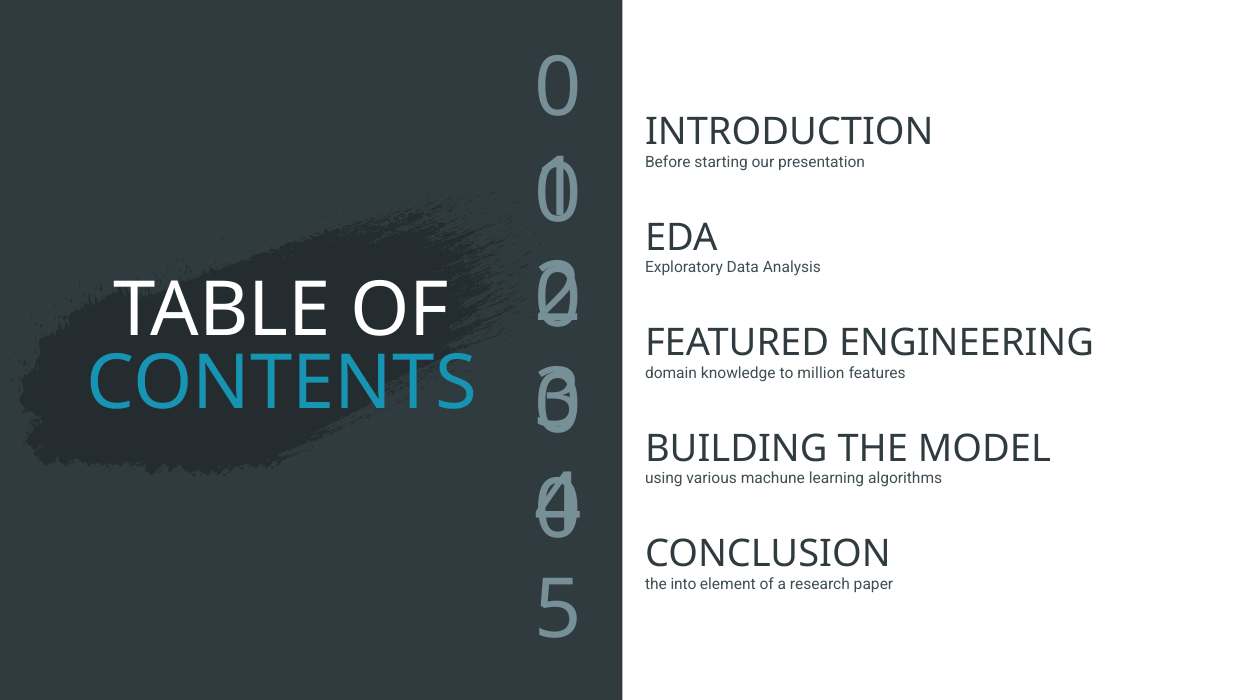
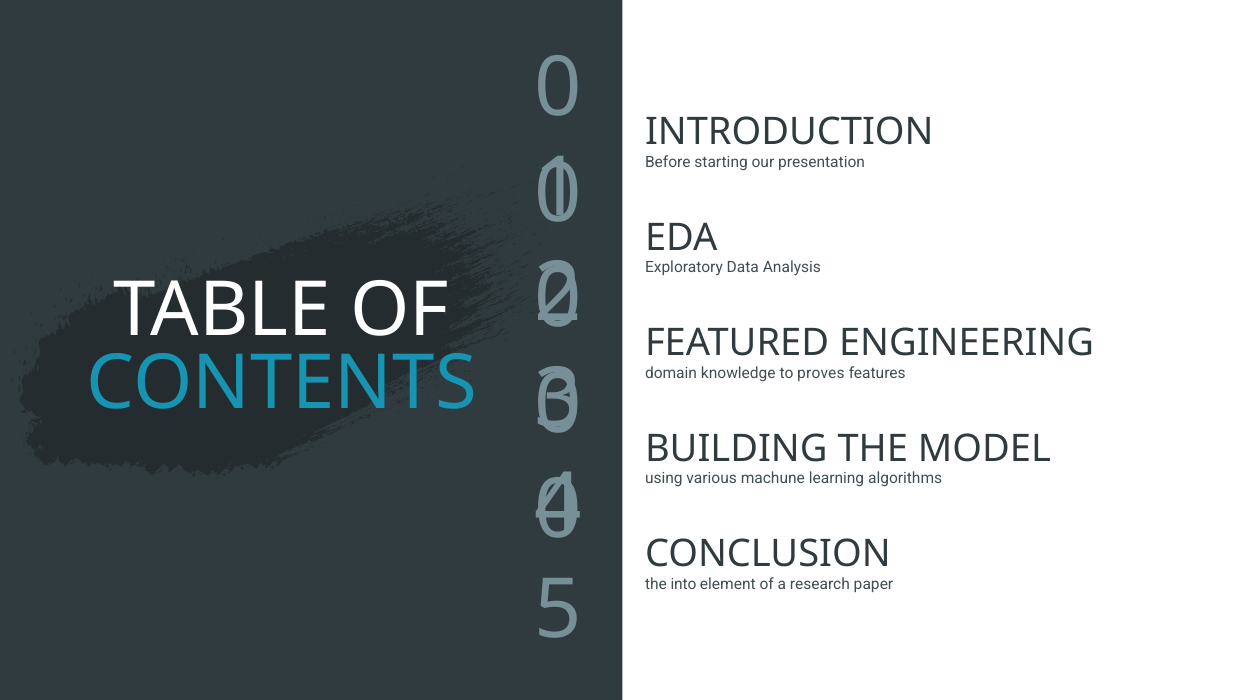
million: million -> proves
